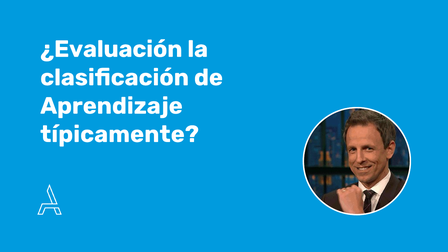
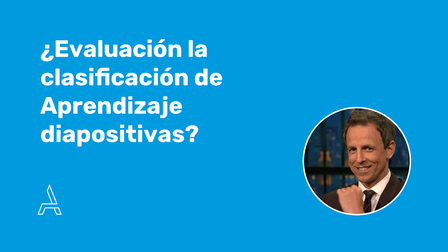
típicamente: típicamente -> diapositivas
